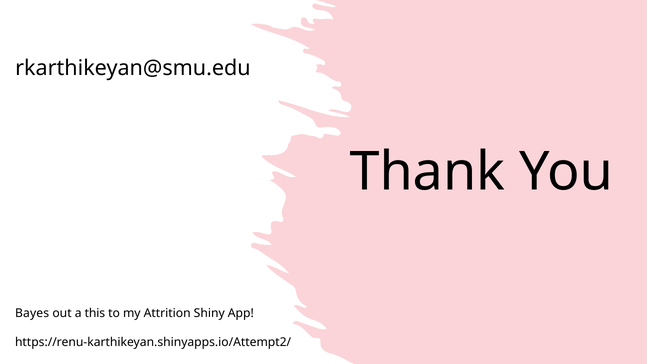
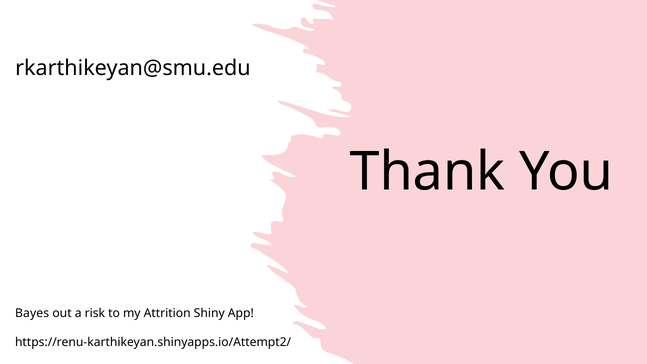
this: this -> risk
